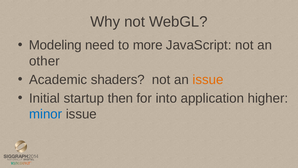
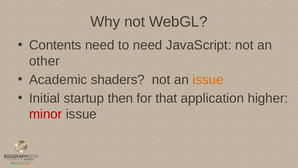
Modeling: Modeling -> Contents
to more: more -> need
into: into -> that
minor colour: blue -> red
